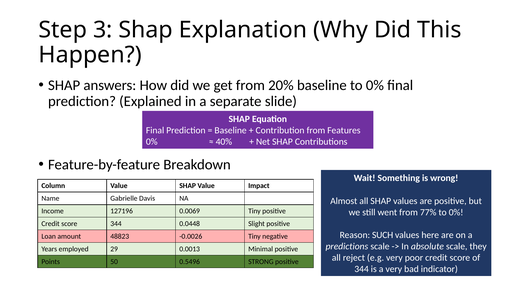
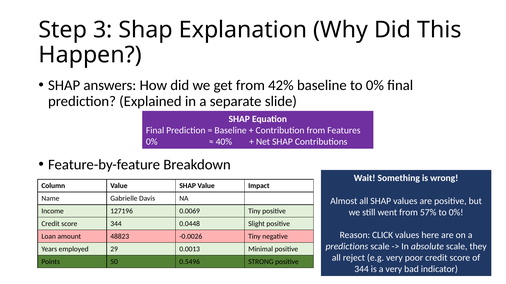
20%: 20% -> 42%
77%: 77% -> 57%
SUCH: SUCH -> CLICK
